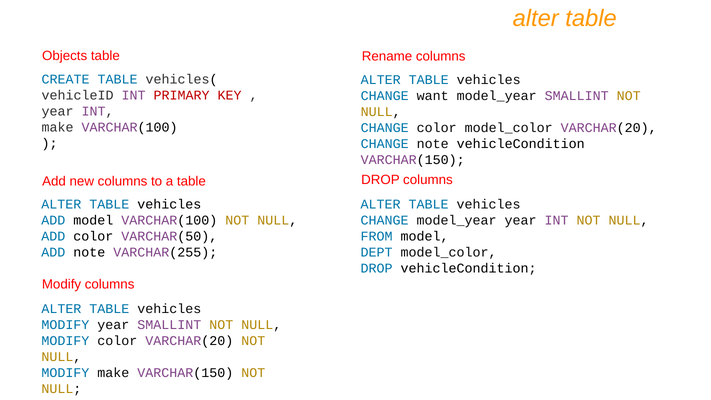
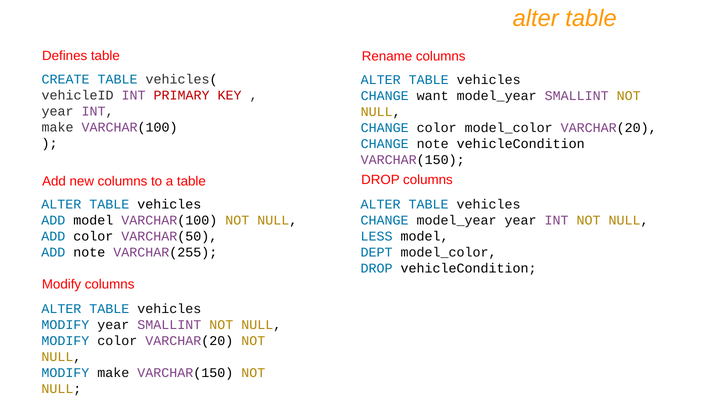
Objects: Objects -> Defines
FROM: FROM -> LESS
